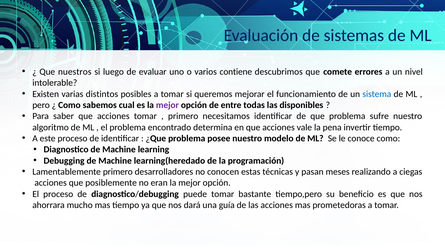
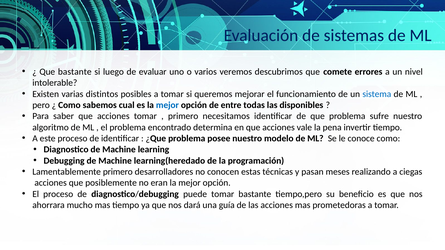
Que nuestros: nuestros -> bastante
contiene: contiene -> veremos
mejor at (167, 105) colour: purple -> blue
